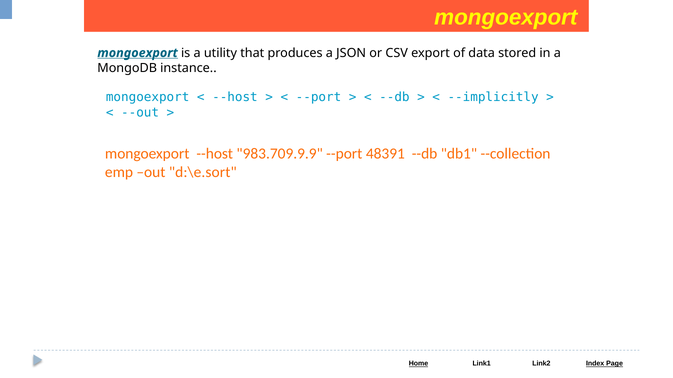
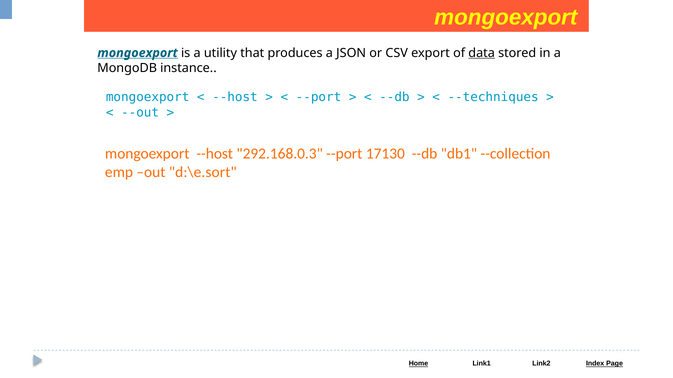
data underline: none -> present
--implicitly: --implicitly -> --techniques
983.709.9.9: 983.709.9.9 -> 292.168.0.3
48391: 48391 -> 17130
